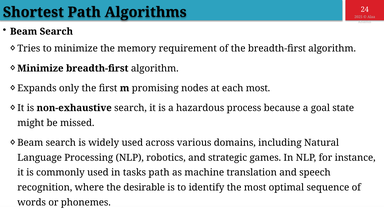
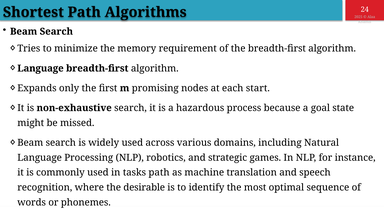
Minimize at (40, 68): Minimize -> Language
each most: most -> start
